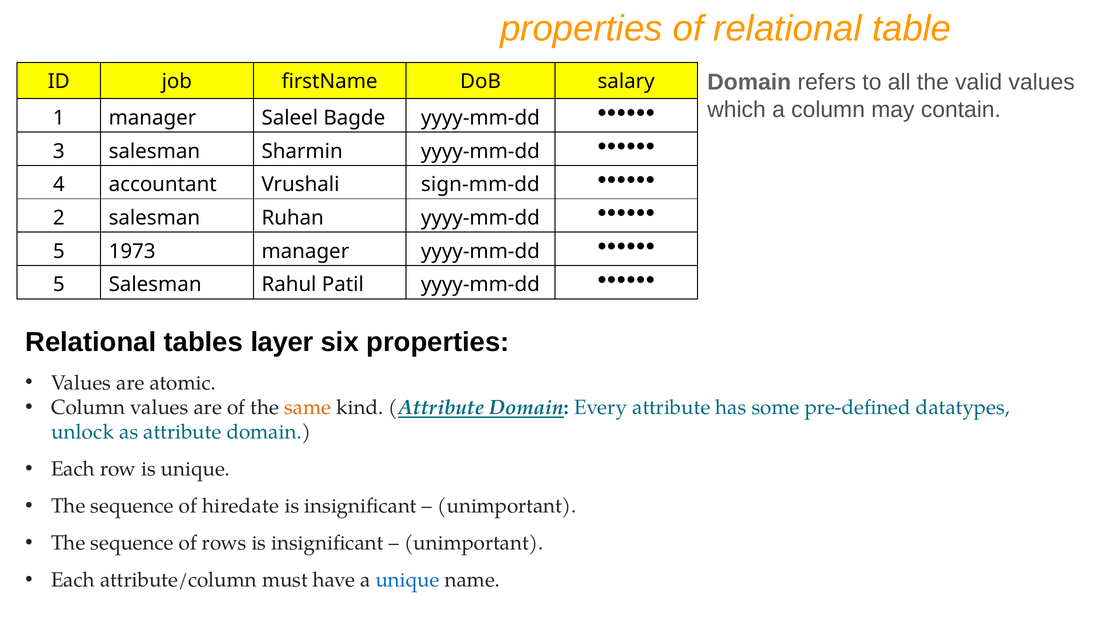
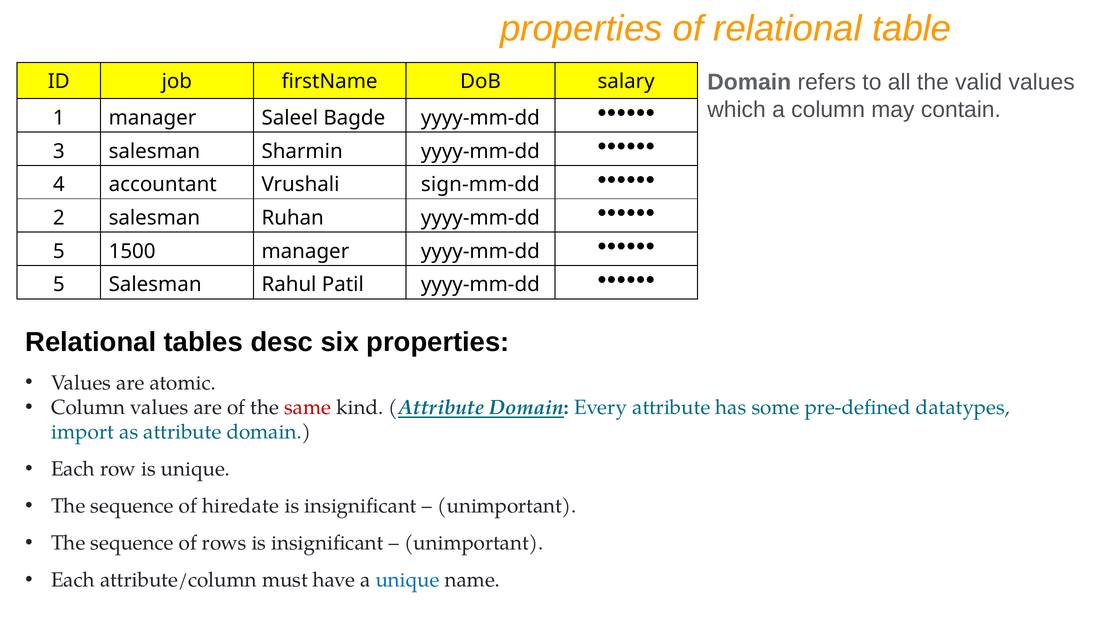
1973: 1973 -> 1500
layer: layer -> desc
same colour: orange -> red
unlock: unlock -> import
